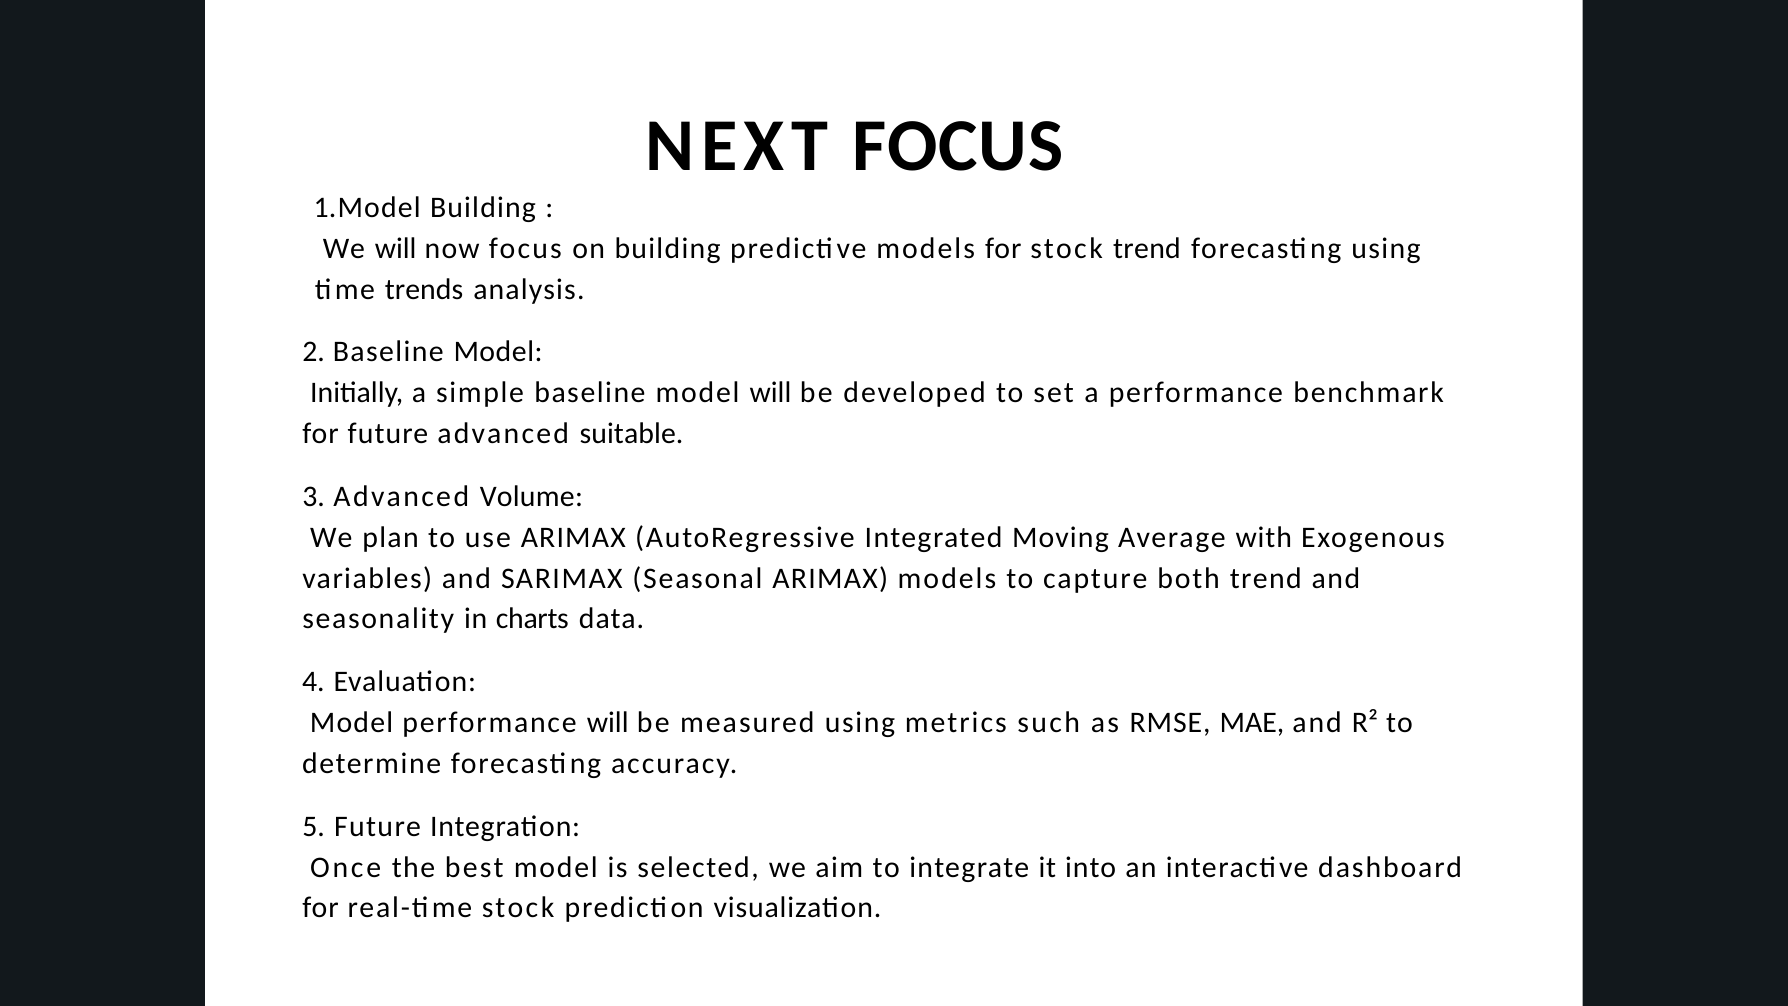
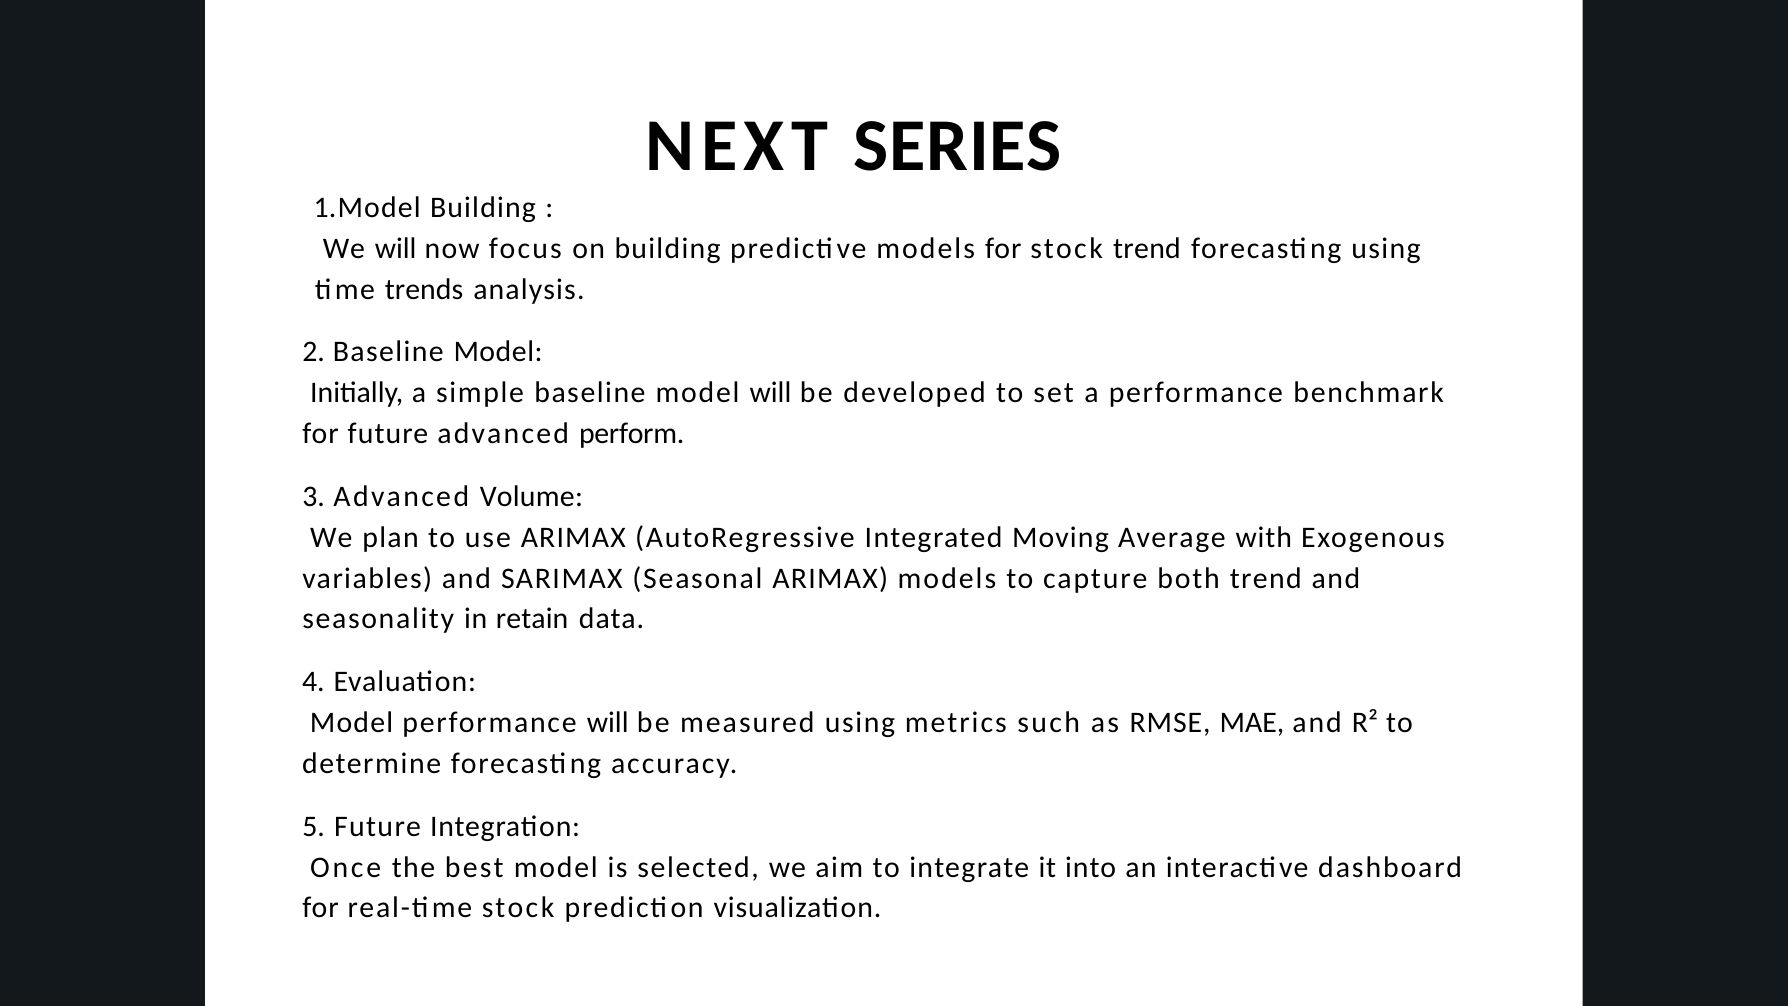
NEXT FOCUS: FOCUS -> SERIES
suitable: suitable -> perform
charts: charts -> retain
